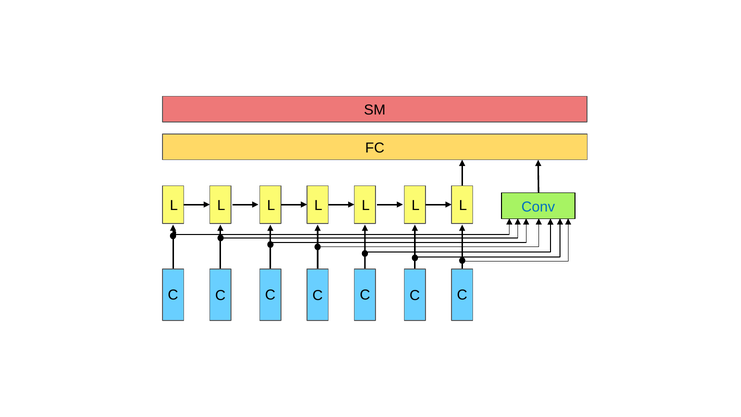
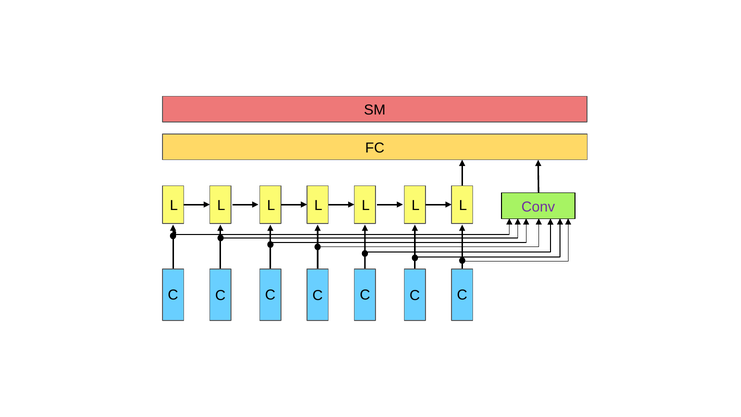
Conv colour: blue -> purple
